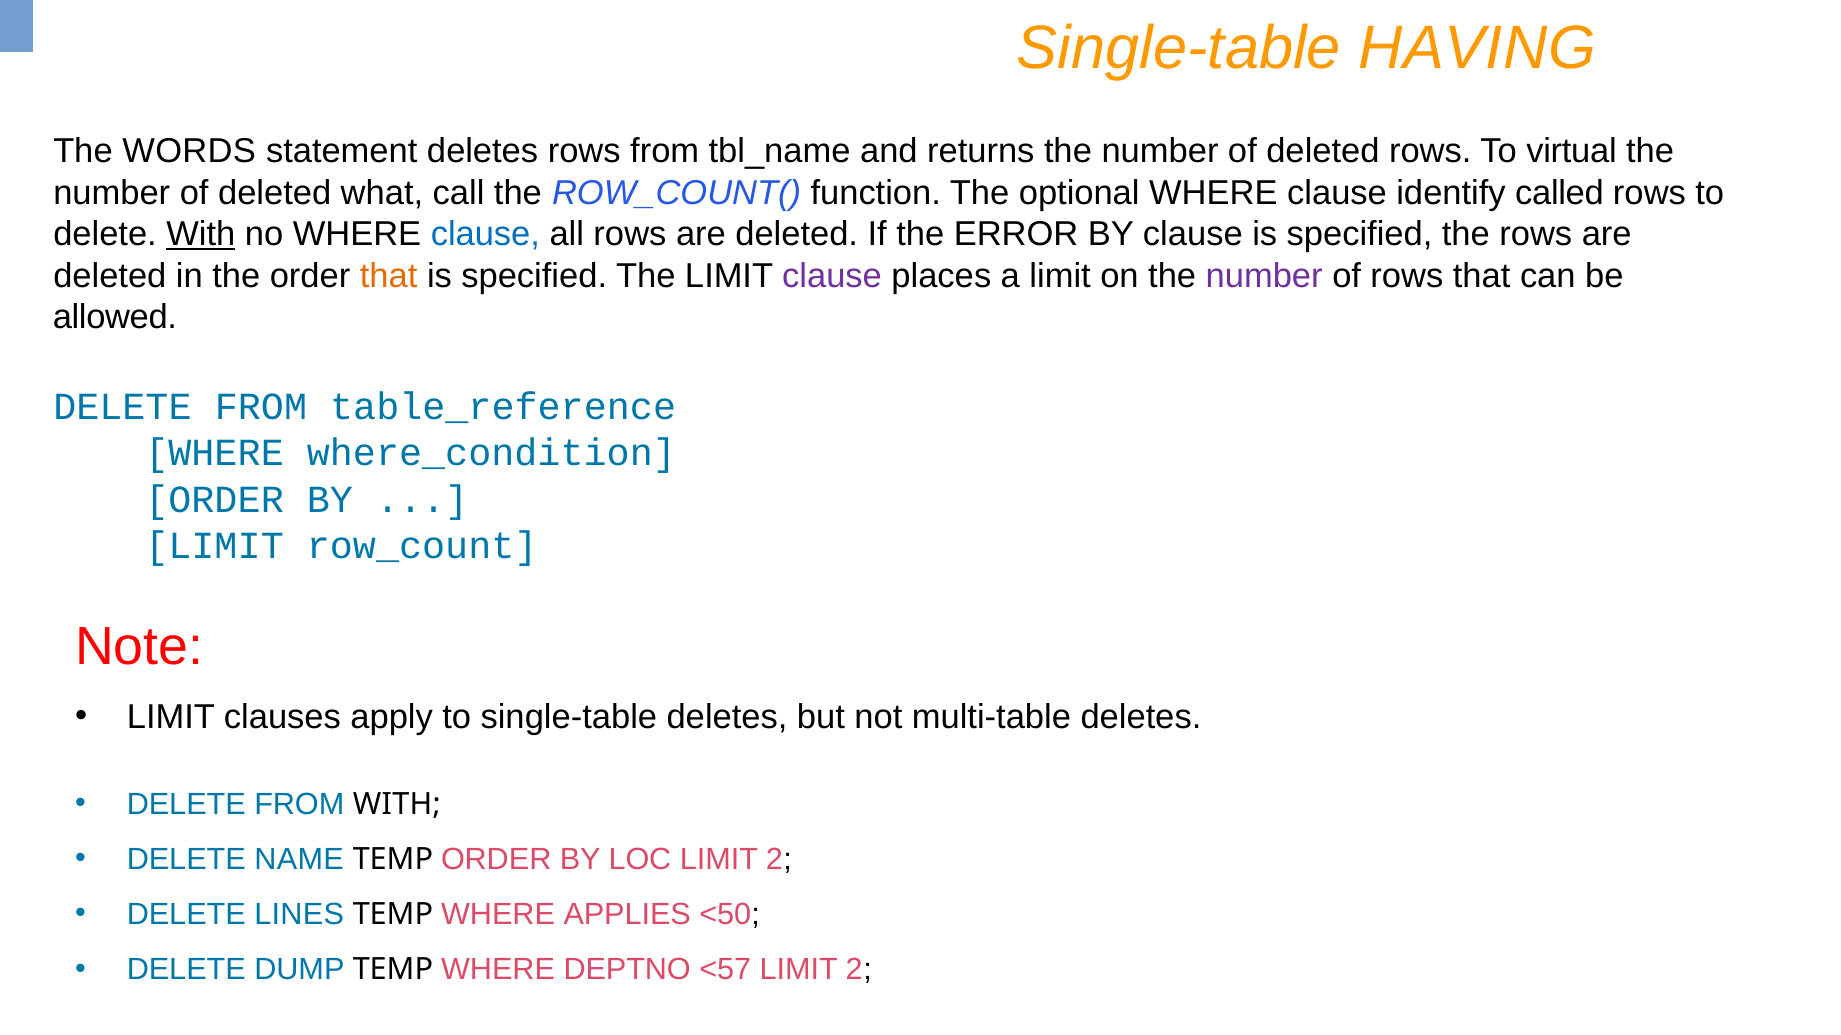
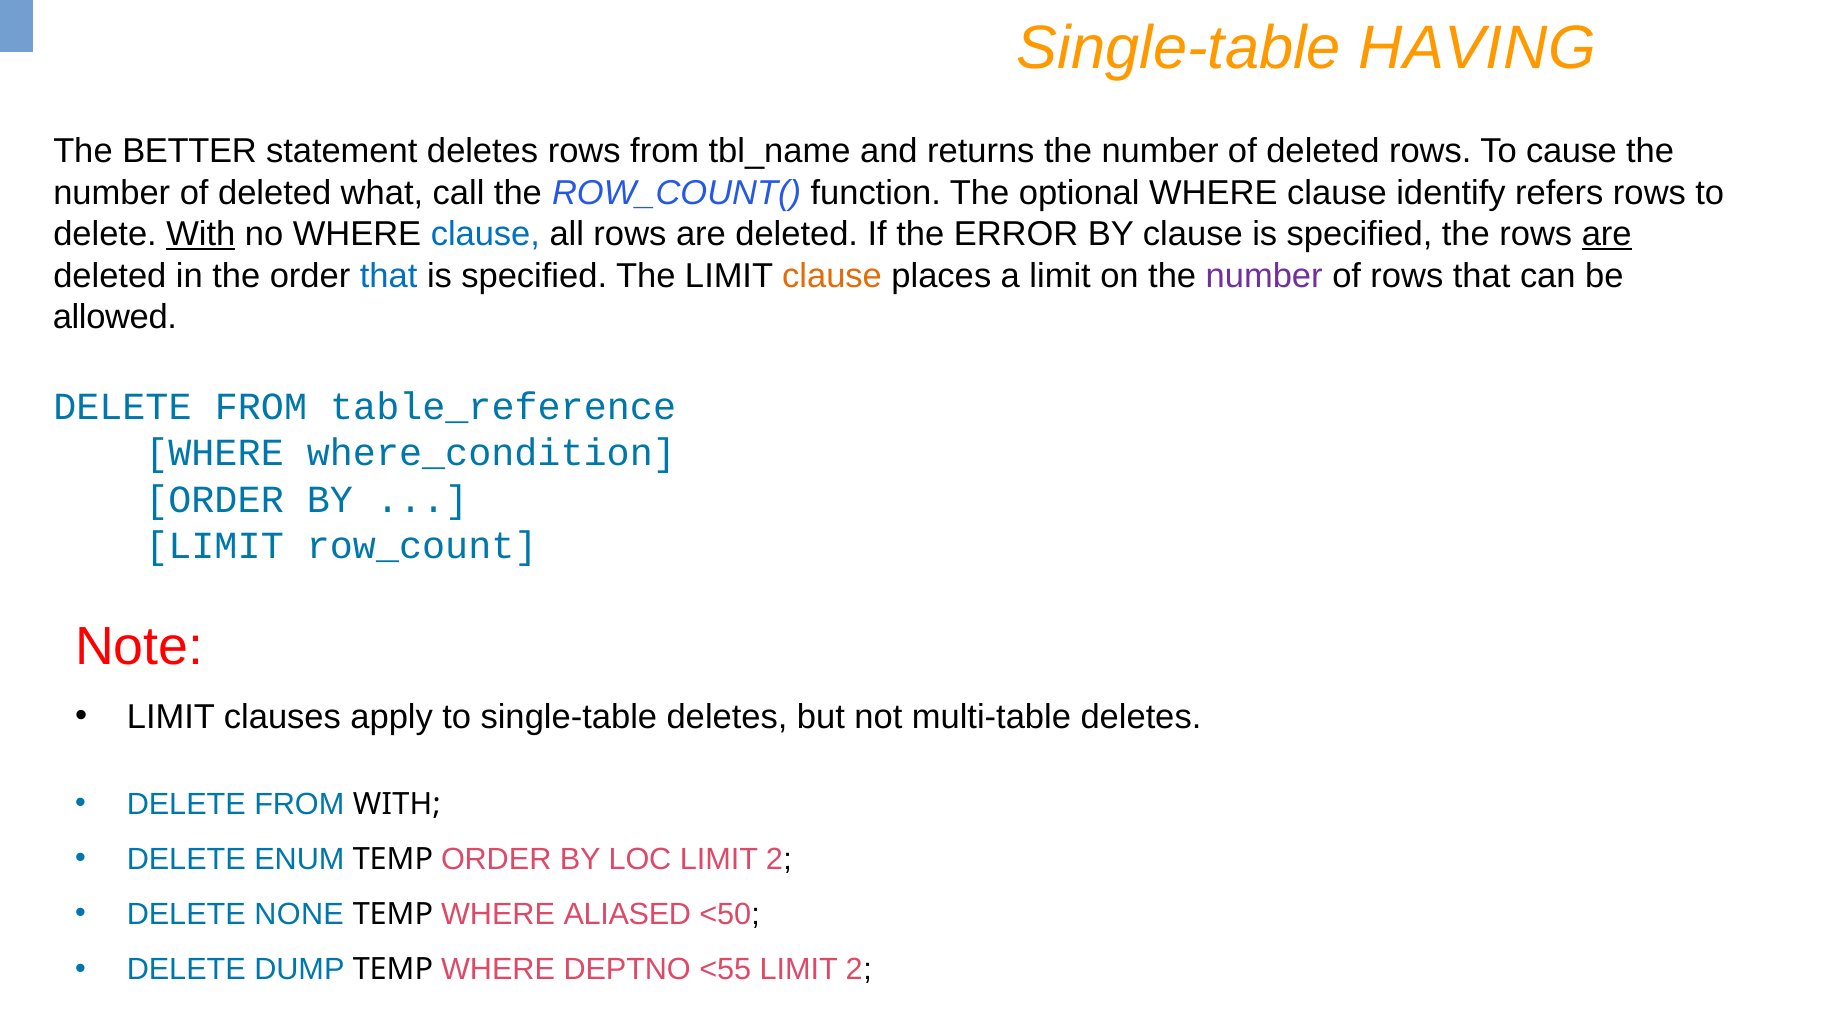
WORDS: WORDS -> BETTER
virtual: virtual -> cause
called: called -> refers
are at (1607, 235) underline: none -> present
that at (389, 276) colour: orange -> blue
clause at (832, 276) colour: purple -> orange
NAME: NAME -> ENUM
LINES: LINES -> NONE
APPLIES: APPLIES -> ALIASED
<57: <57 -> <55
